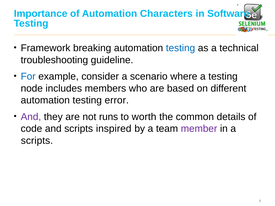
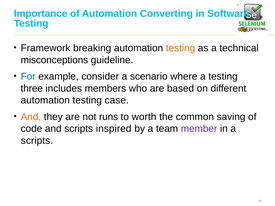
Characters: Characters -> Converting
testing at (180, 48) colour: blue -> orange
troubleshooting: troubleshooting -> misconceptions
node: node -> three
error: error -> case
And at (31, 117) colour: purple -> orange
details: details -> saving
